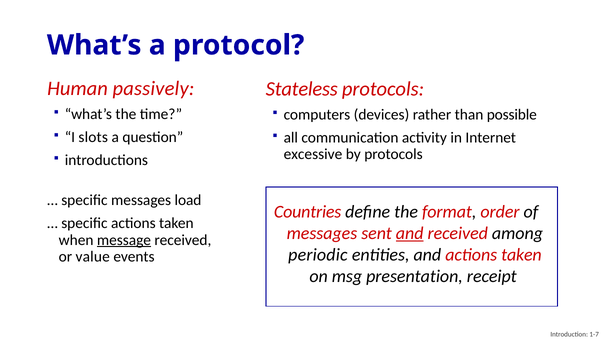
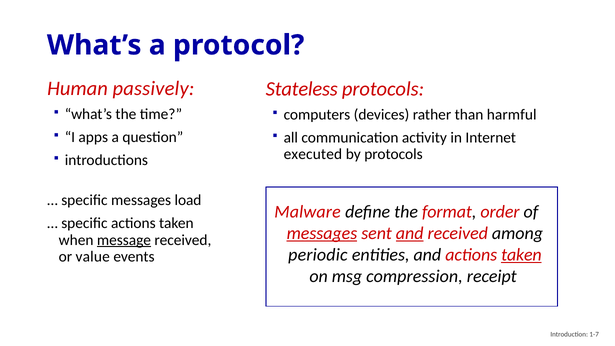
possible: possible -> harmful
slots: slots -> apps
excessive: excessive -> executed
Countries: Countries -> Malware
messages at (322, 233) underline: none -> present
taken at (521, 255) underline: none -> present
presentation: presentation -> compression
